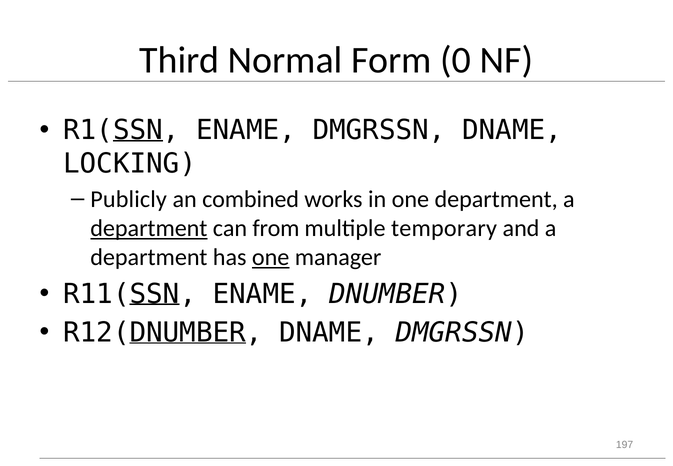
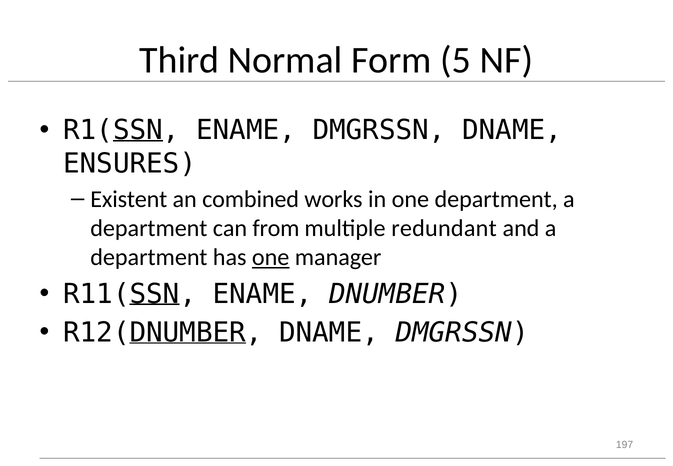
0: 0 -> 5
LOCKING: LOCKING -> ENSURES
Publicly: Publicly -> Existent
department at (149, 228) underline: present -> none
temporary: temporary -> redundant
